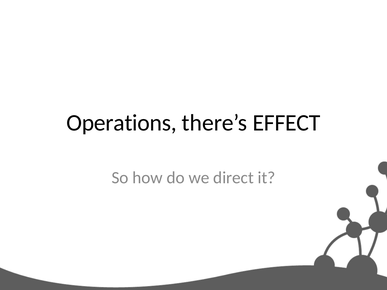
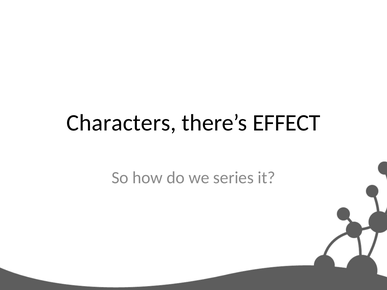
Operations: Operations -> Characters
direct: direct -> series
